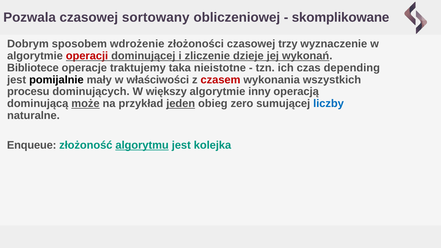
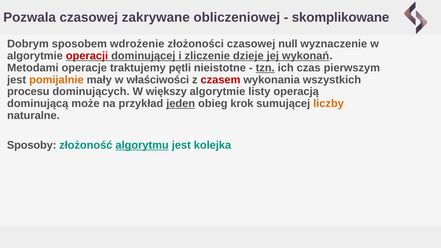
sortowany: sortowany -> zakrywane
trzy: trzy -> null
Bibliotece: Bibliotece -> Metodami
taka: taka -> pętli
tzn underline: none -> present
depending: depending -> pierwszym
pomijalnie colour: black -> orange
inny: inny -> listy
może underline: present -> none
zero: zero -> krok
liczby colour: blue -> orange
Enqueue: Enqueue -> Sposoby
